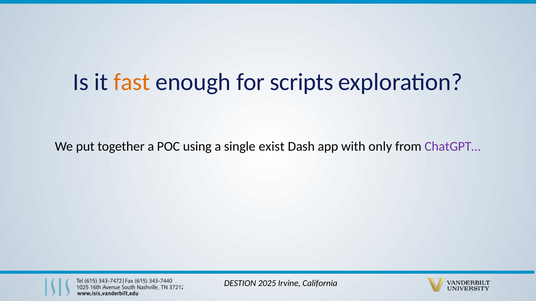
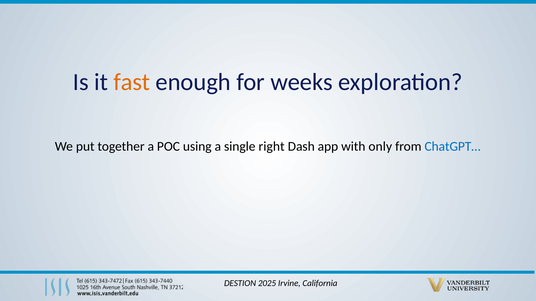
scripts: scripts -> weeks
exist: exist -> right
ChatGPT… colour: purple -> blue
